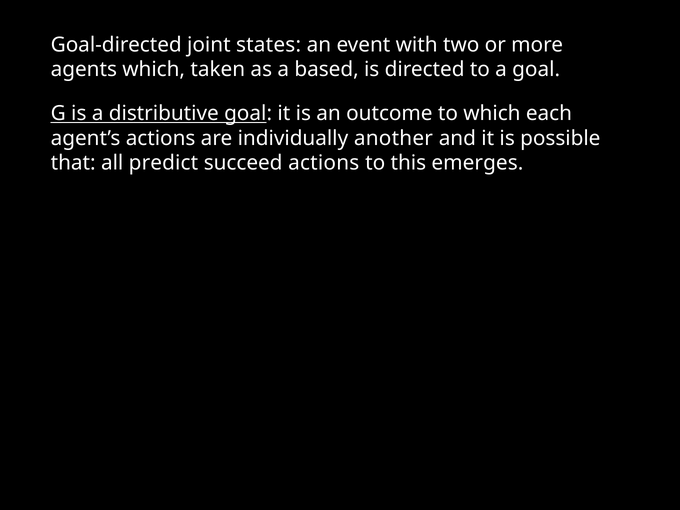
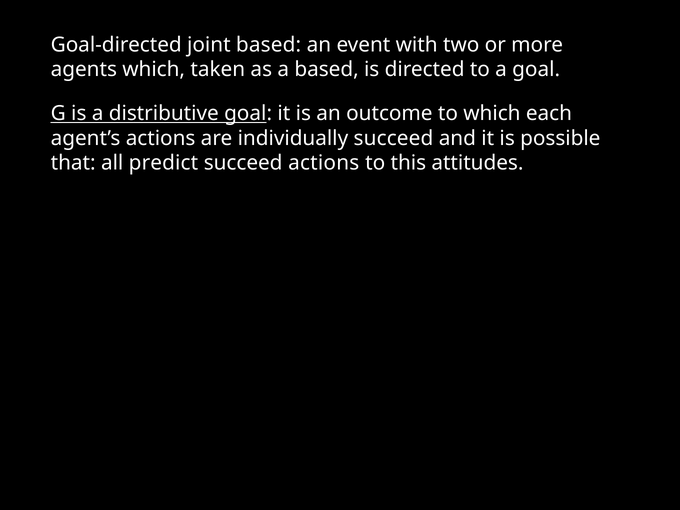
joint states: states -> based
individually another: another -> succeed
emerges: emerges -> attitudes
